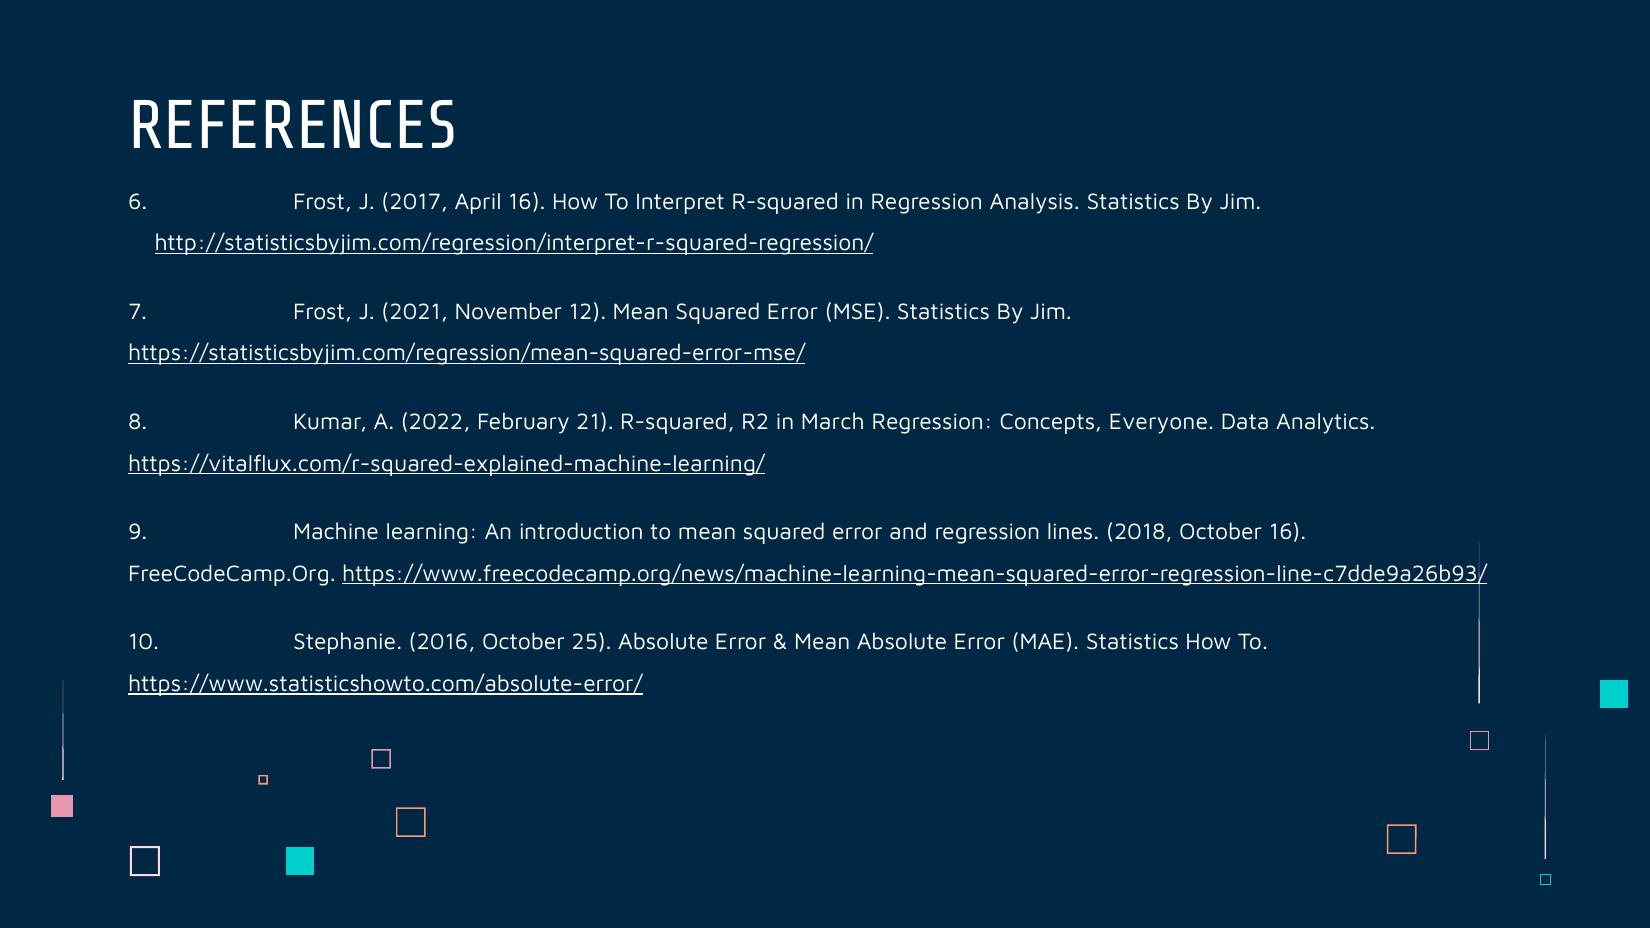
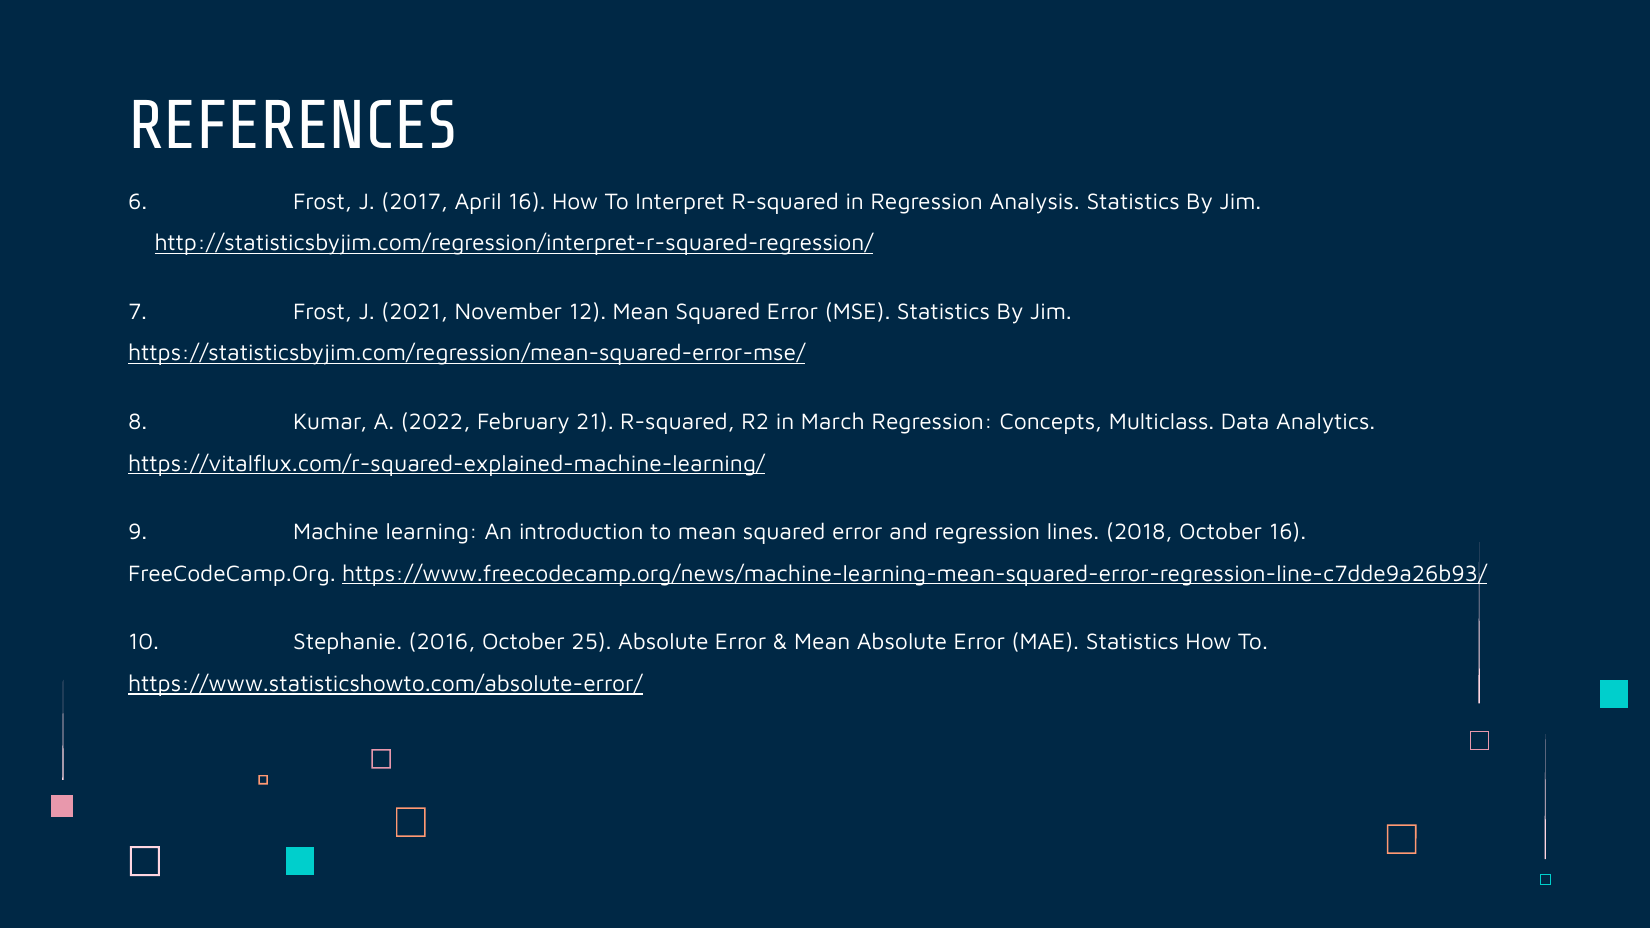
Everyone: Everyone -> Multiclass
